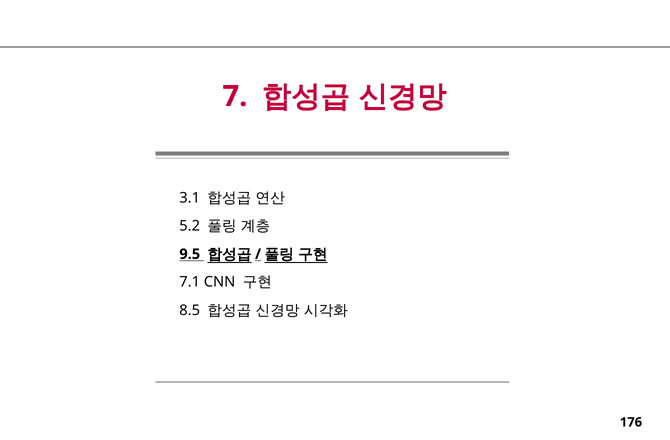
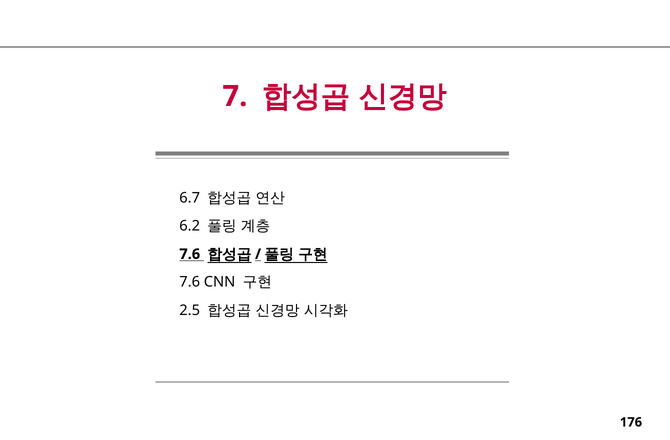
3.1: 3.1 -> 6.7
5.2: 5.2 -> 6.2
9.5 at (190, 254): 9.5 -> 7.6
7.1 at (190, 282): 7.1 -> 7.6
8.5: 8.5 -> 2.5
